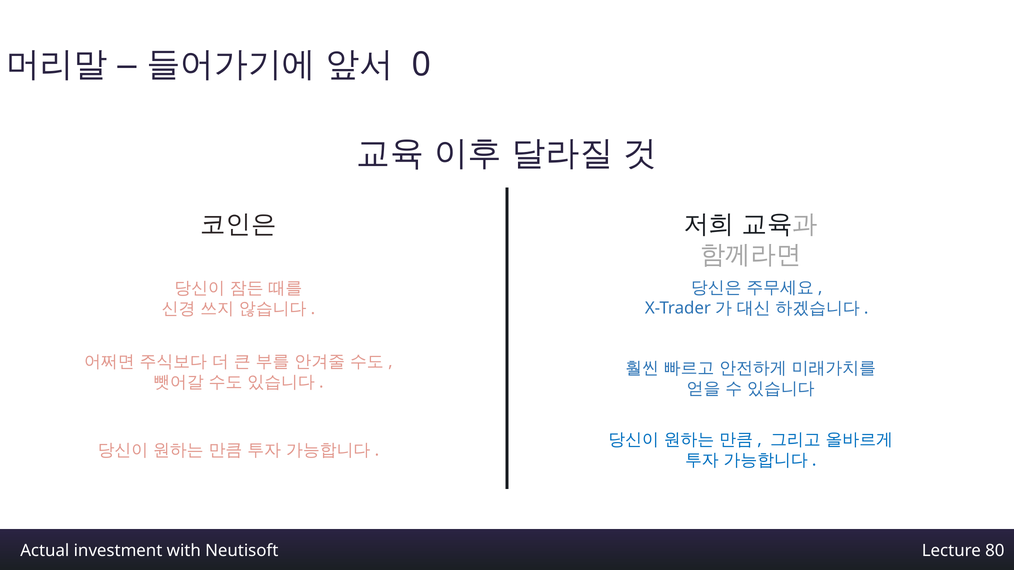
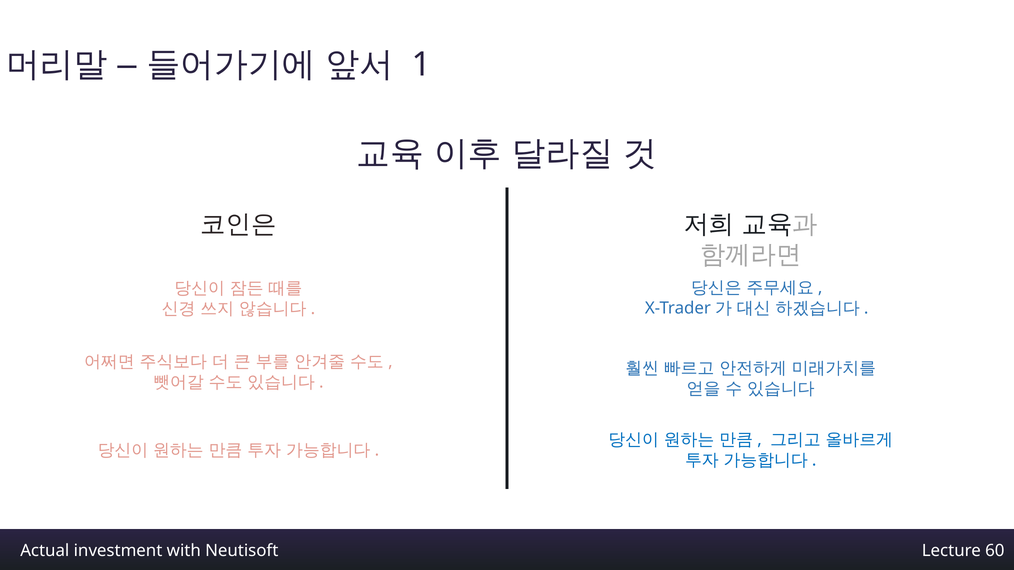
0: 0 -> 1
80: 80 -> 60
